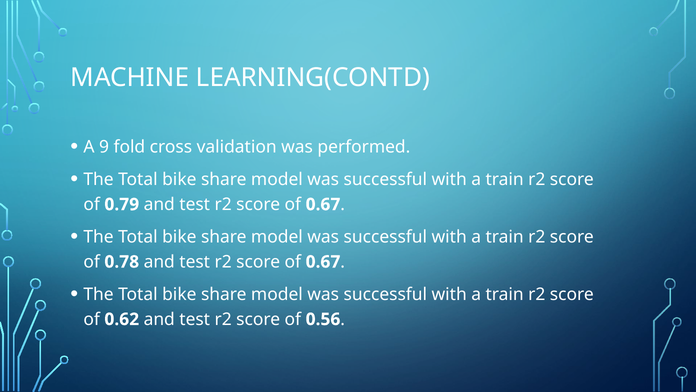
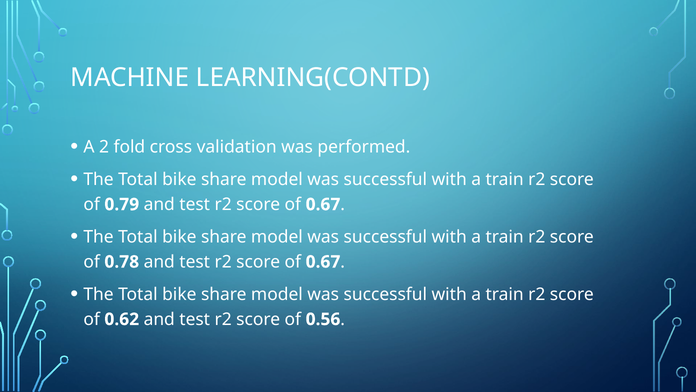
9: 9 -> 2
